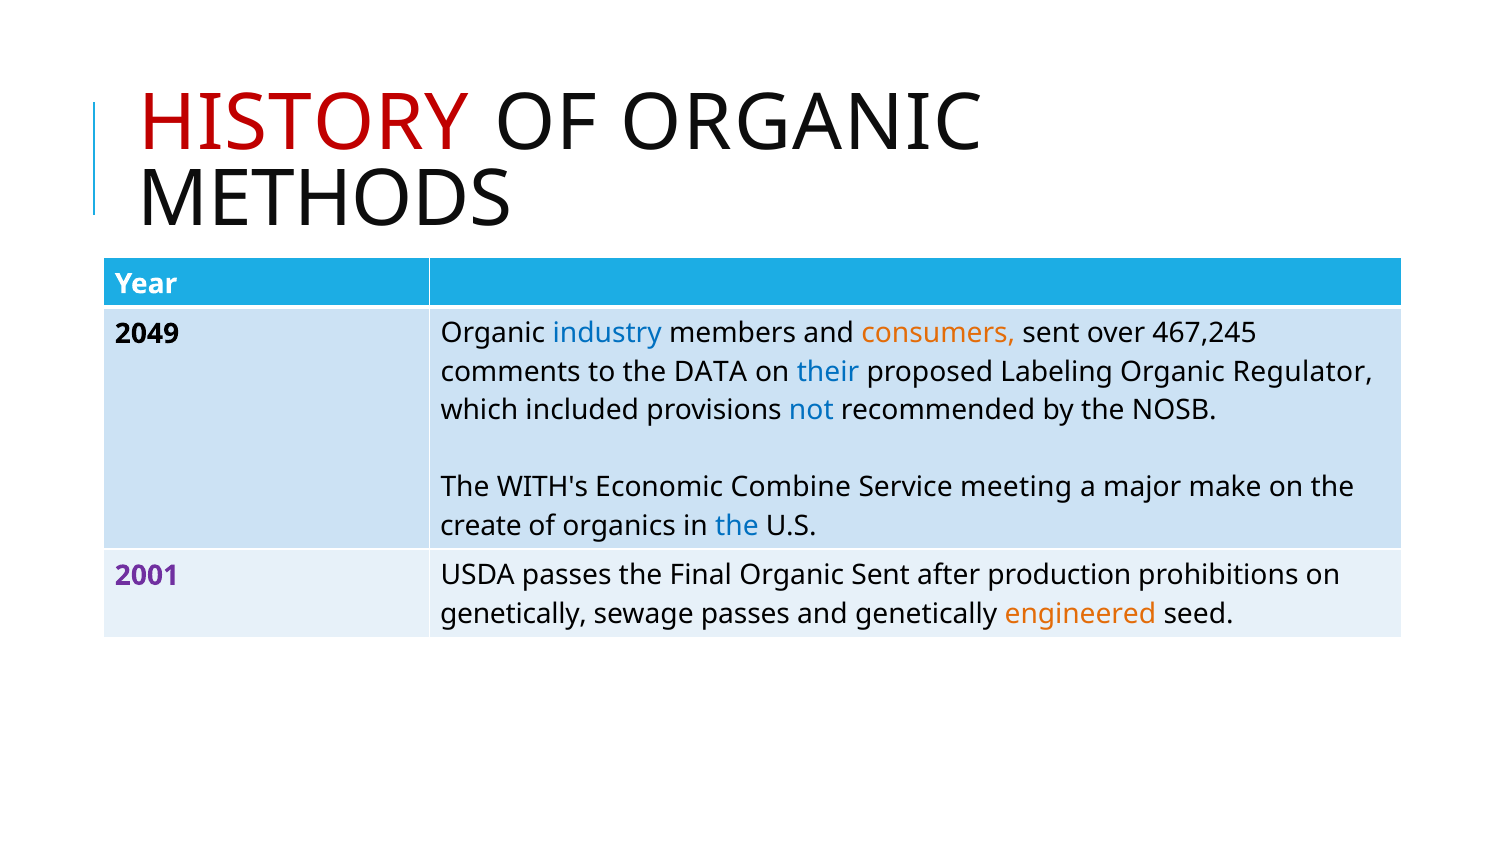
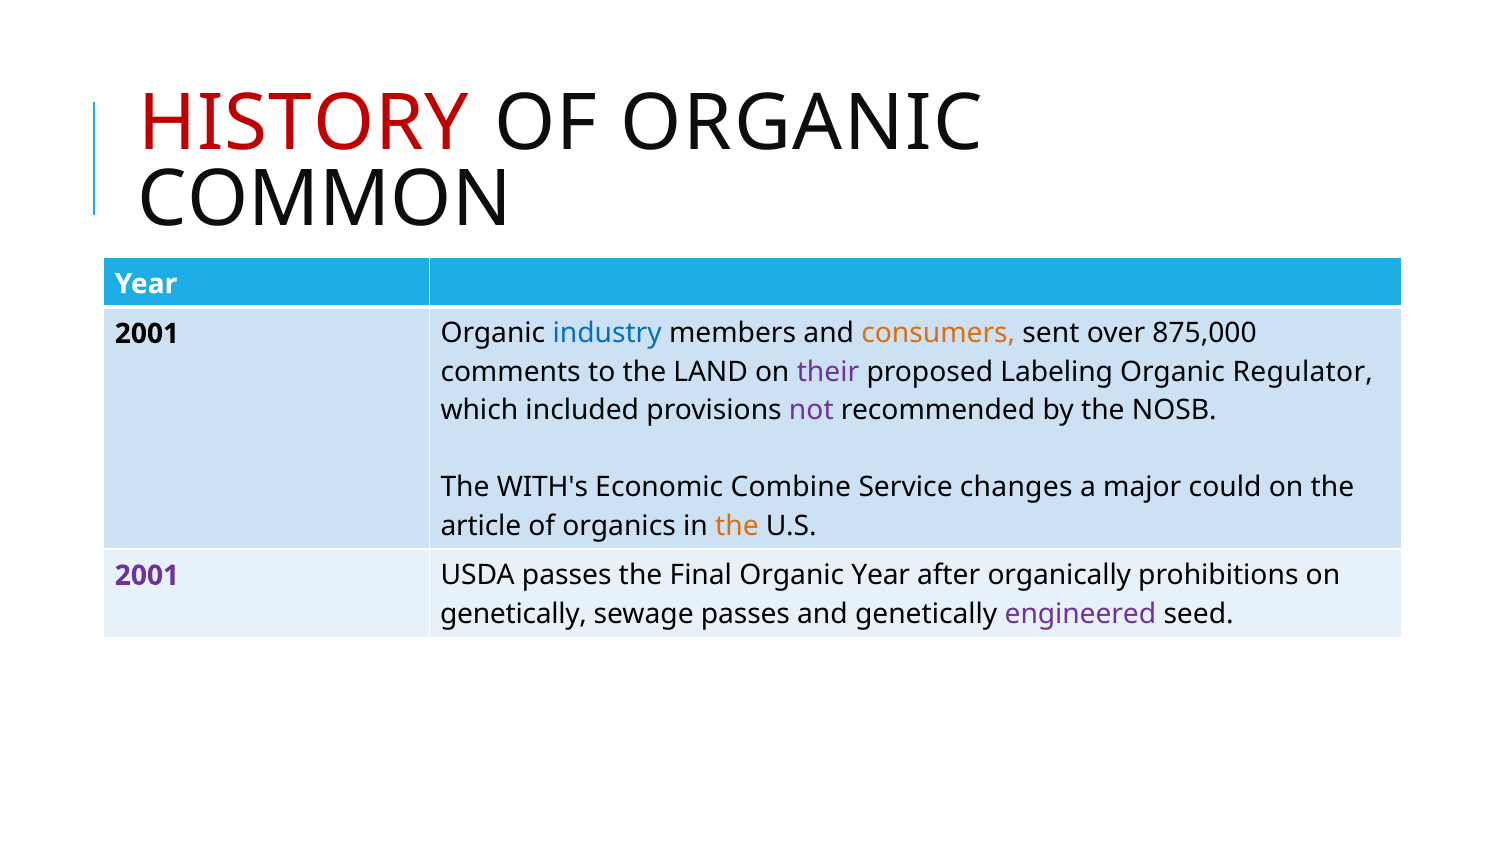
METHODS: METHODS -> COMMON
2049 at (147, 333): 2049 -> 2001
467,245: 467,245 -> 875,000
DATA: DATA -> LAND
their colour: blue -> purple
not colour: blue -> purple
meeting: meeting -> changes
make: make -> could
create: create -> article
the at (737, 525) colour: blue -> orange
Organic Sent: Sent -> Year
production: production -> organically
engineered colour: orange -> purple
